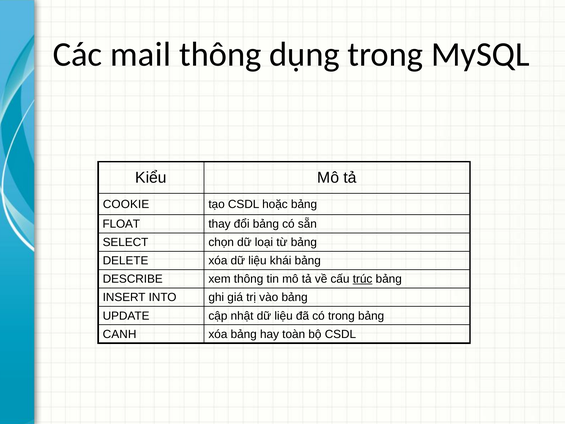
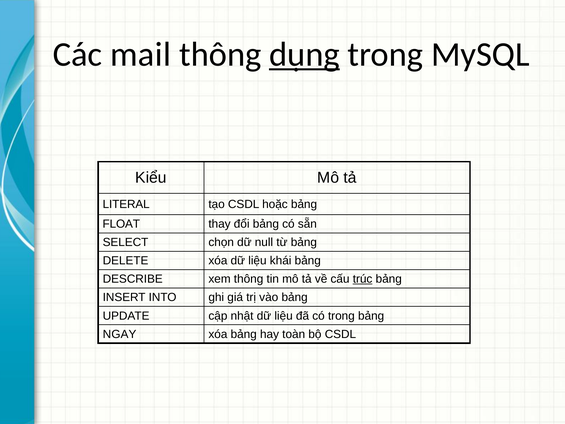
dụng underline: none -> present
COOKIE: COOKIE -> LITERAL
loại: loại -> null
CANH: CANH -> NGAY
